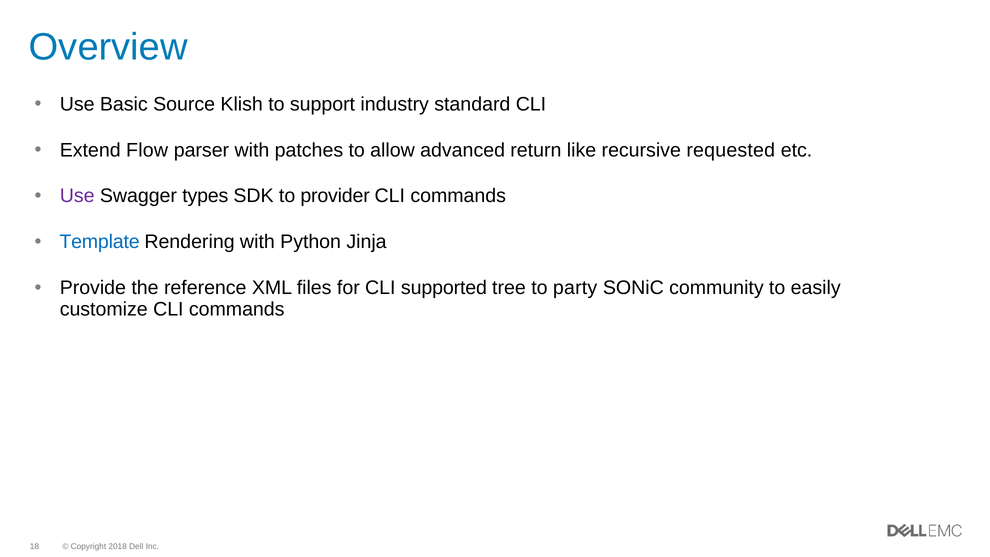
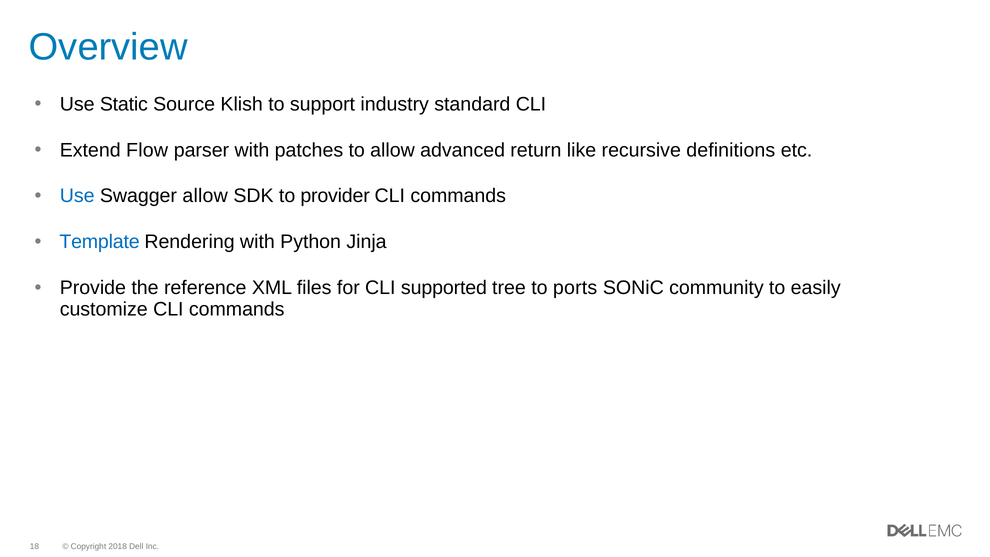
Basic: Basic -> Static
requested: requested -> definitions
Use at (77, 196) colour: purple -> blue
Swagger types: types -> allow
party: party -> ports
